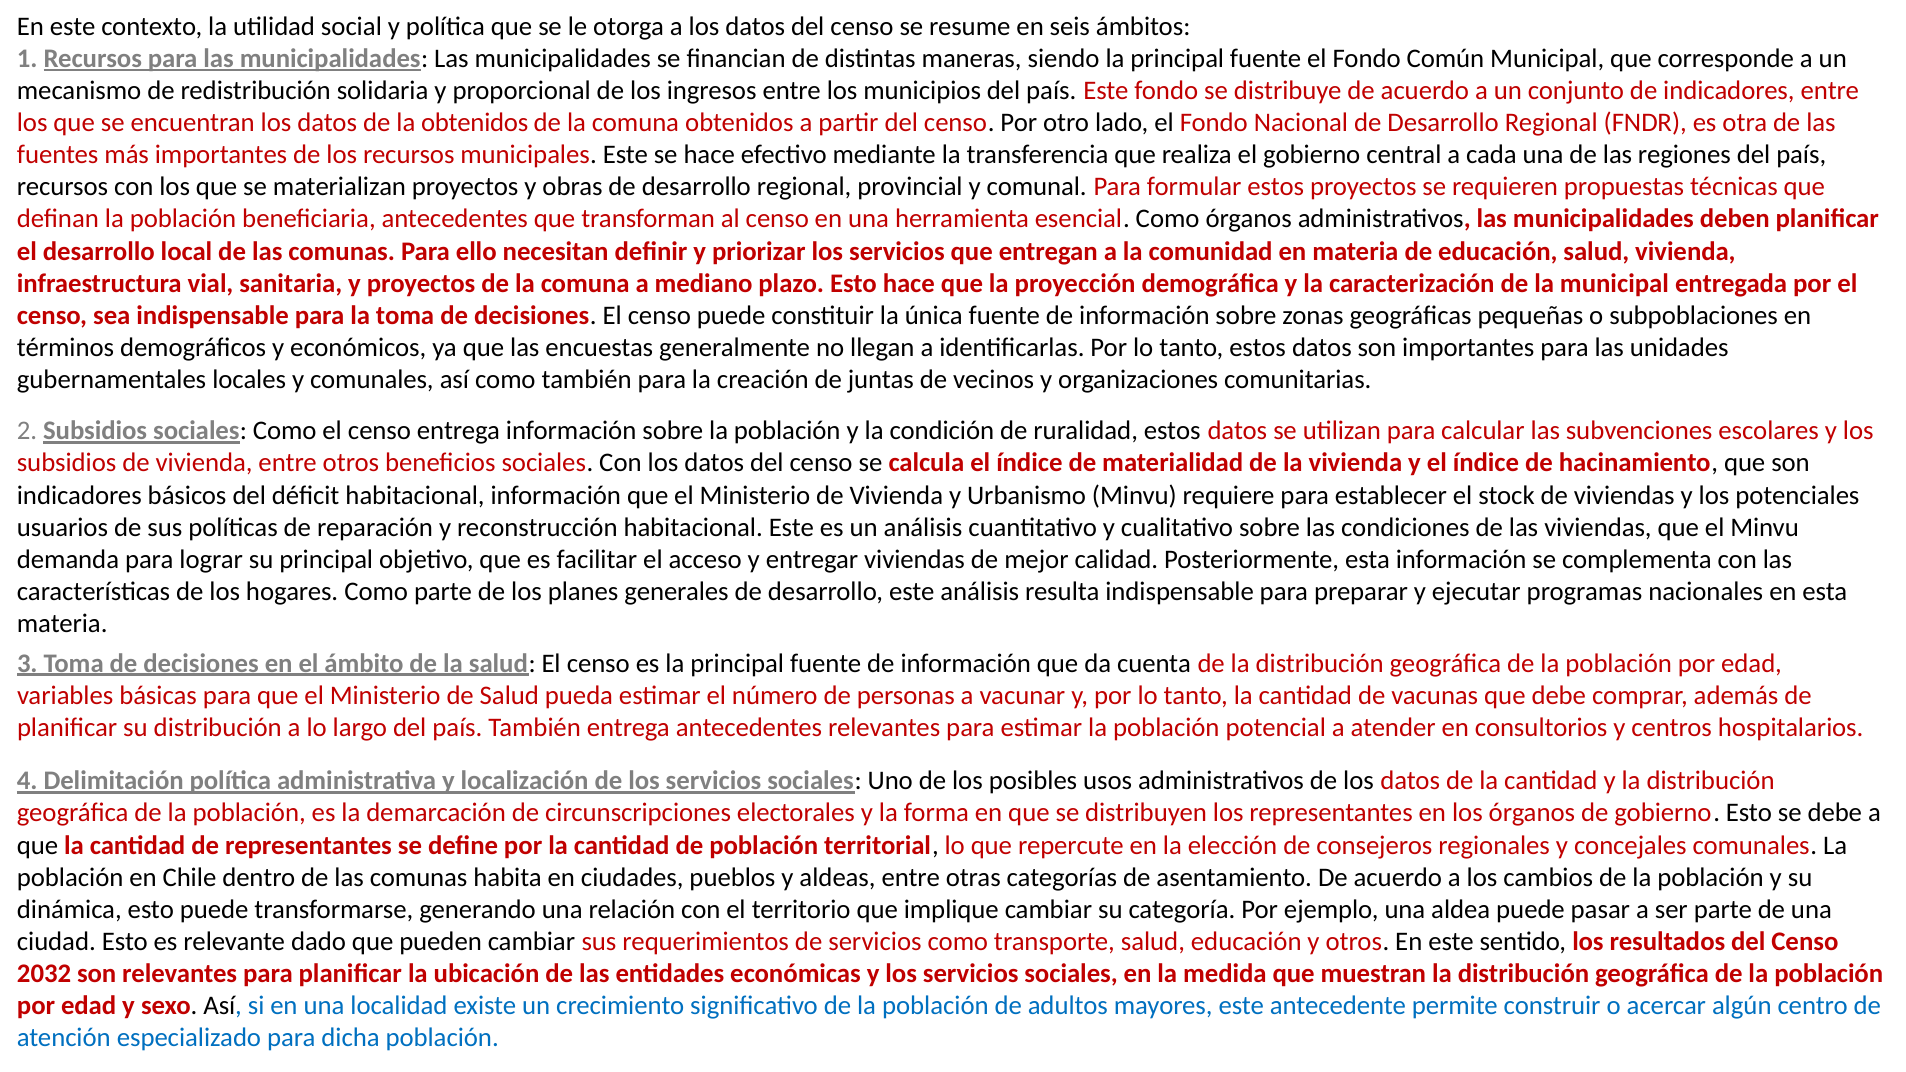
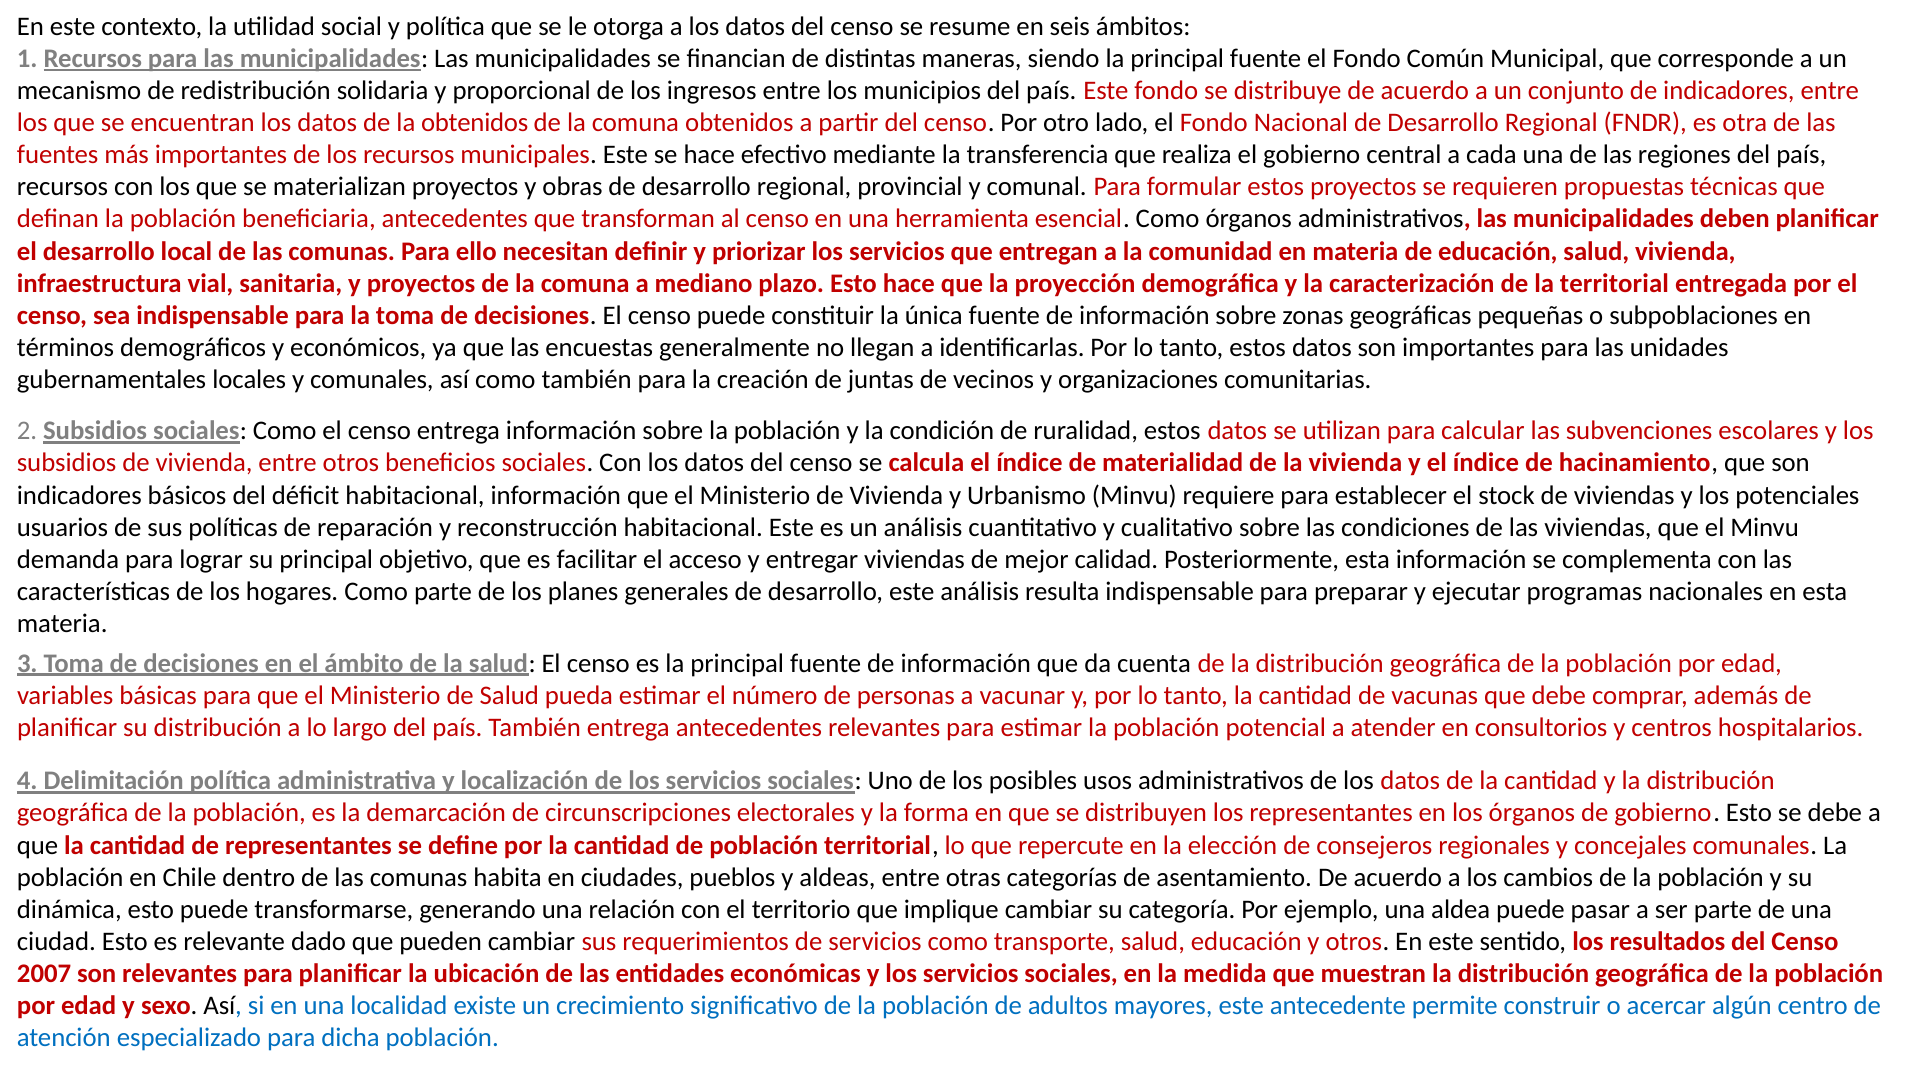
la municipal: municipal -> territorial
2032: 2032 -> 2007
